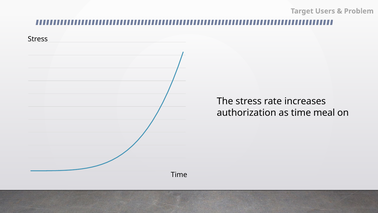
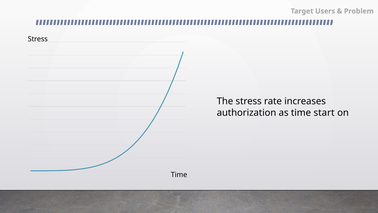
meal: meal -> start
